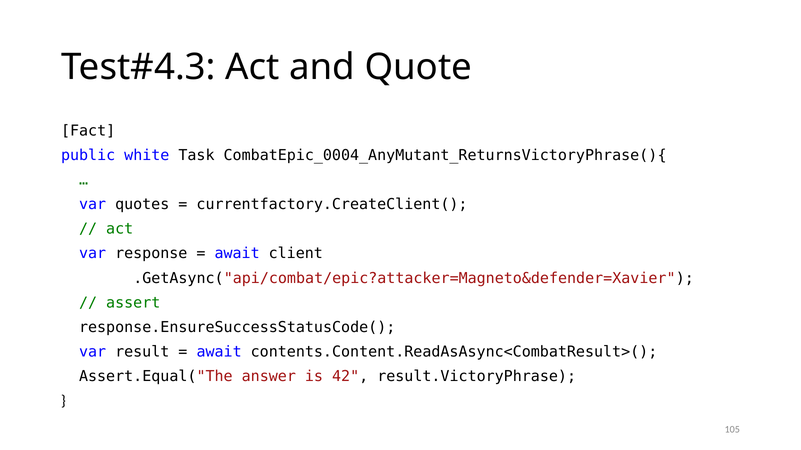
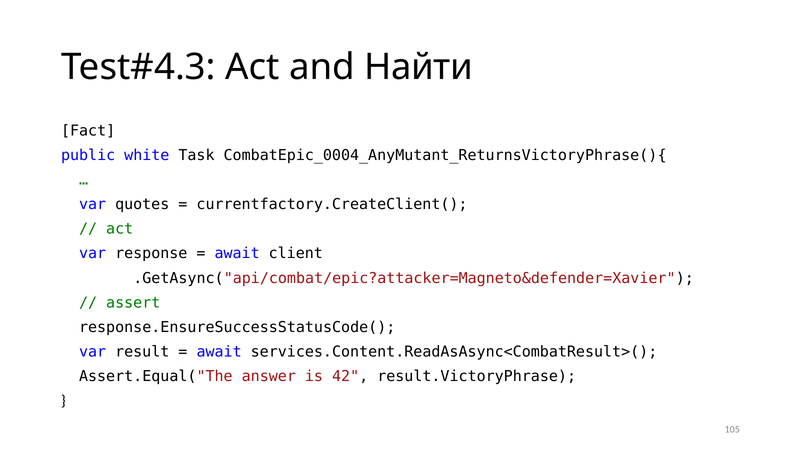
Quote: Quote -> Найти
contents.Content.ReadAsAsync<CombatResult>(: contents.Content.ReadAsAsync<CombatResult>( -> services.Content.ReadAsAsync<CombatResult>(
